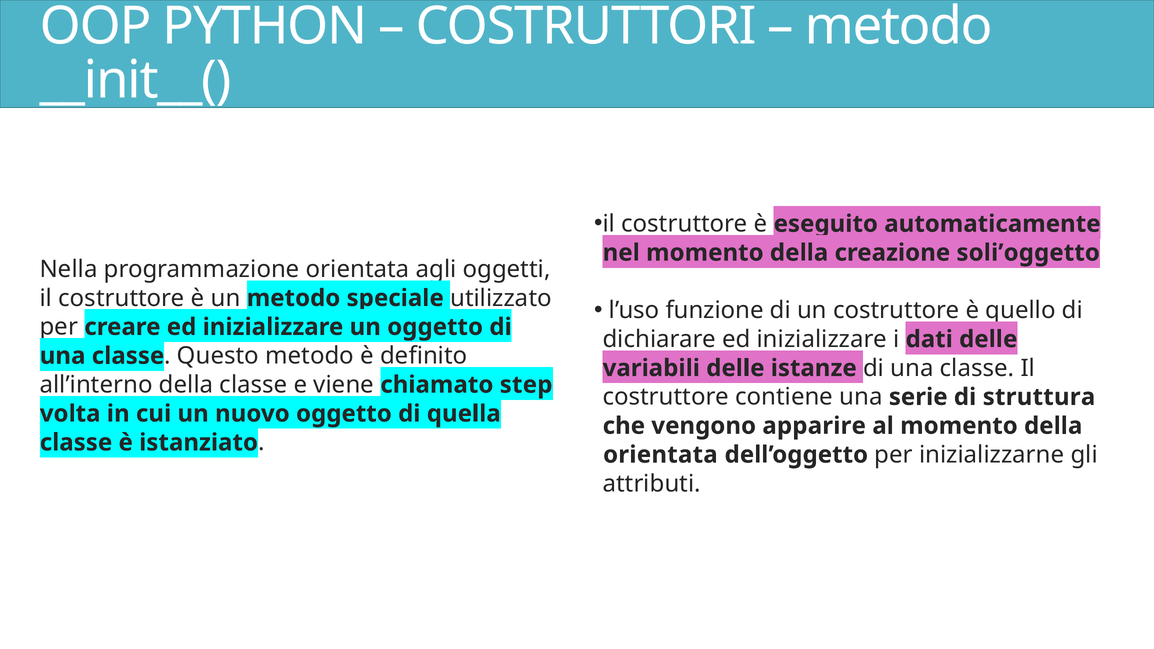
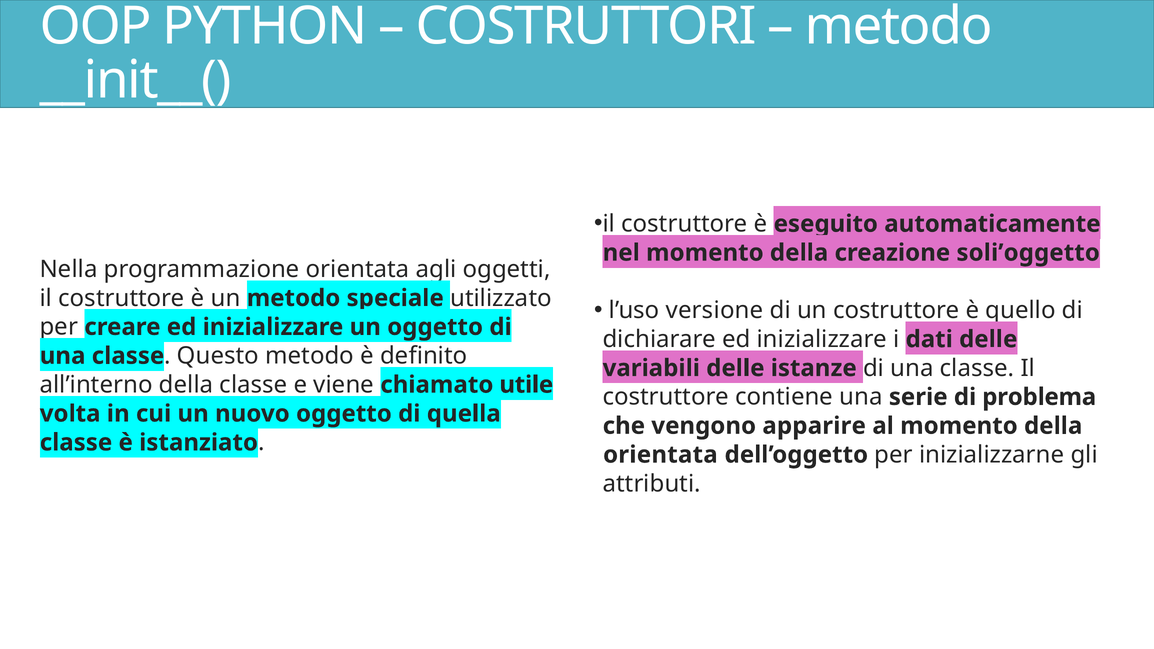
funzione: funzione -> versione
step: step -> utile
struttura: struttura -> problema
